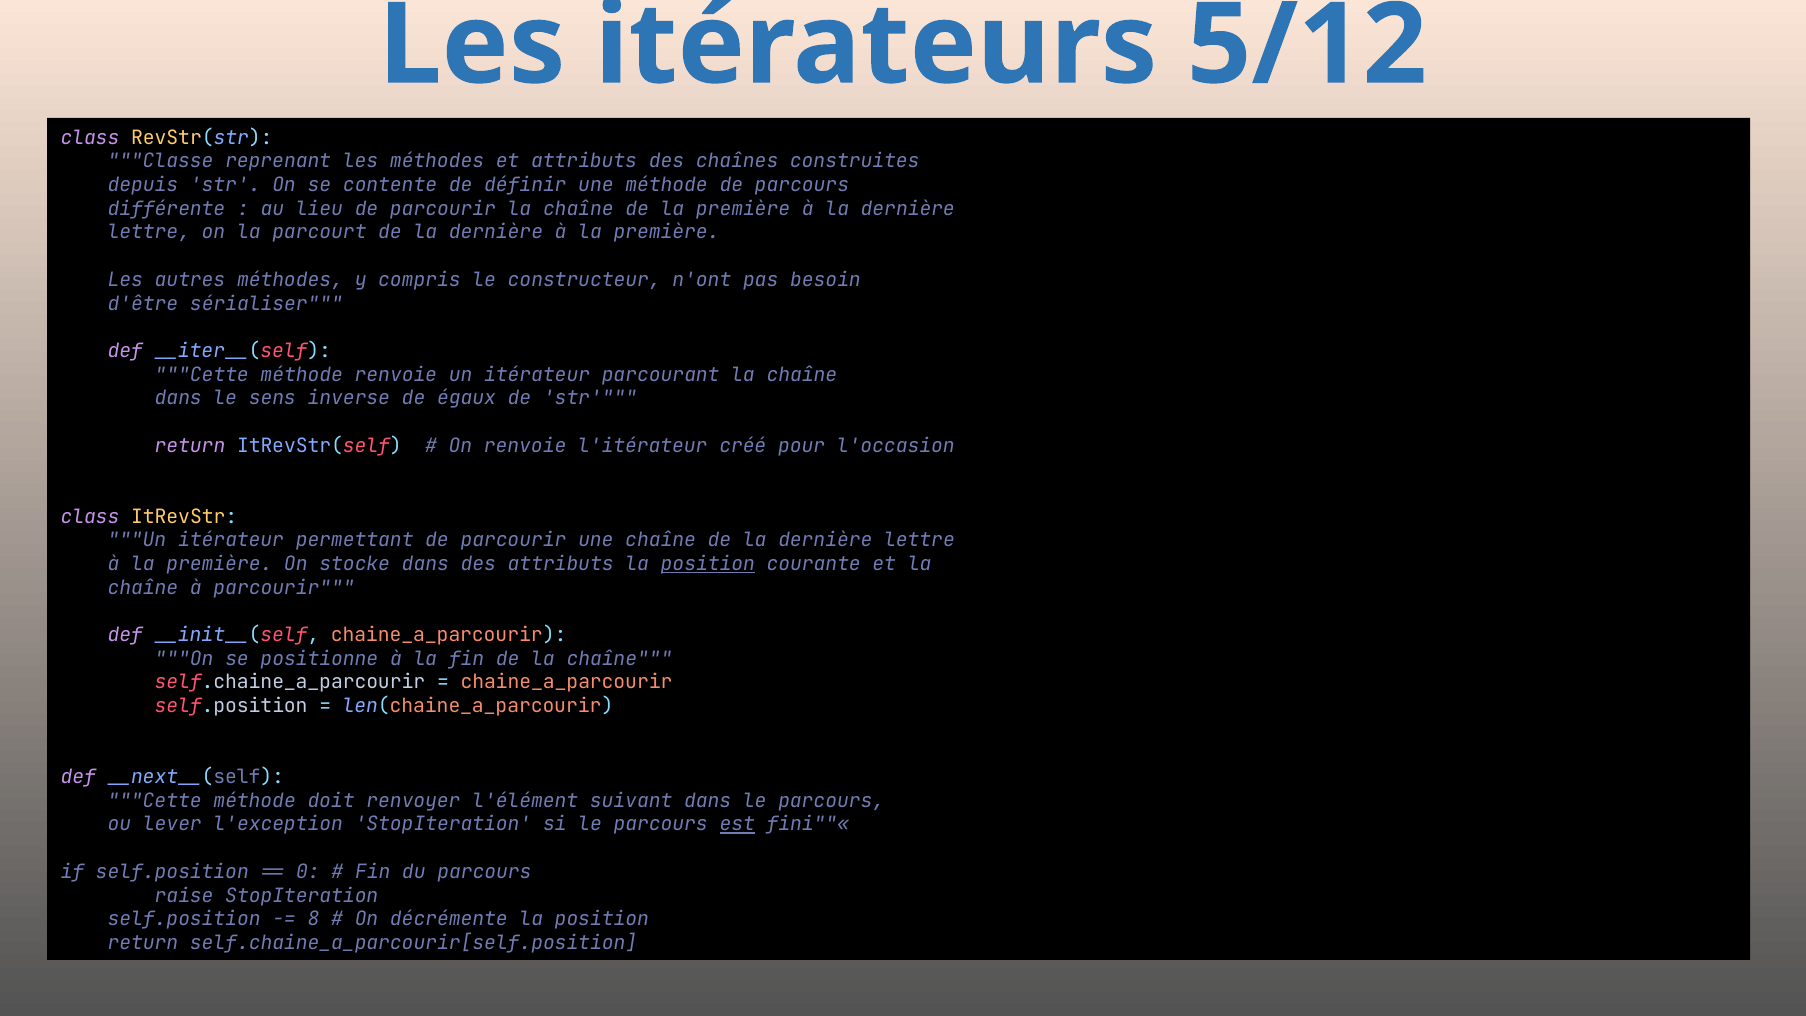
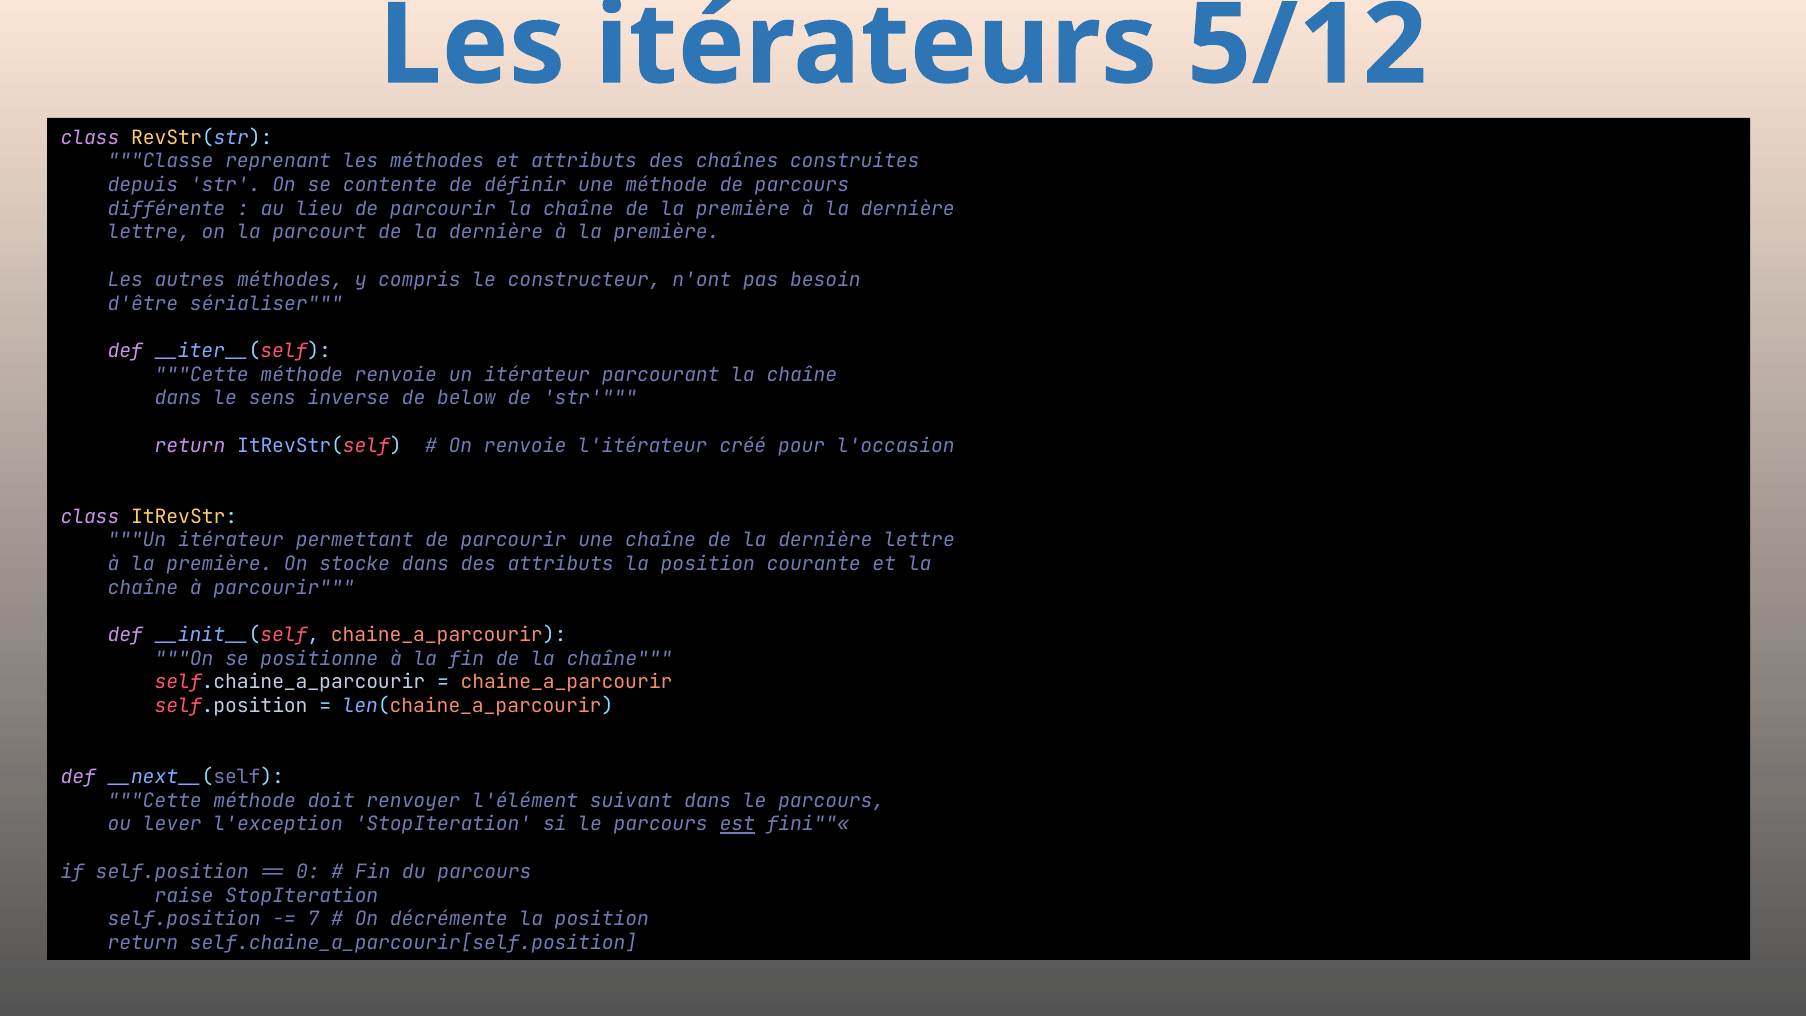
égaux: égaux -> below
position at (708, 564) underline: present -> none
8: 8 -> 7
